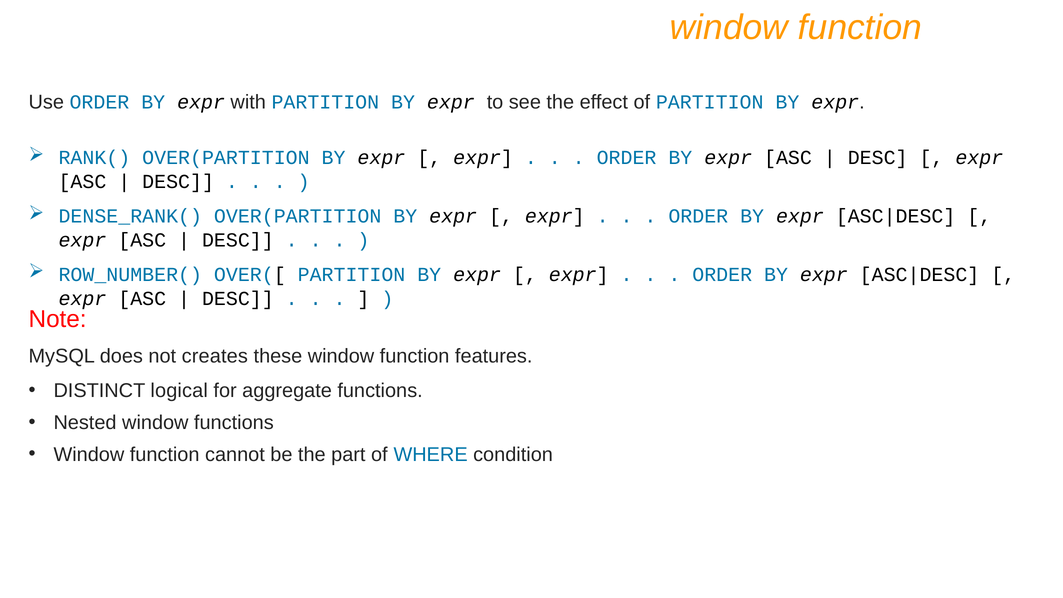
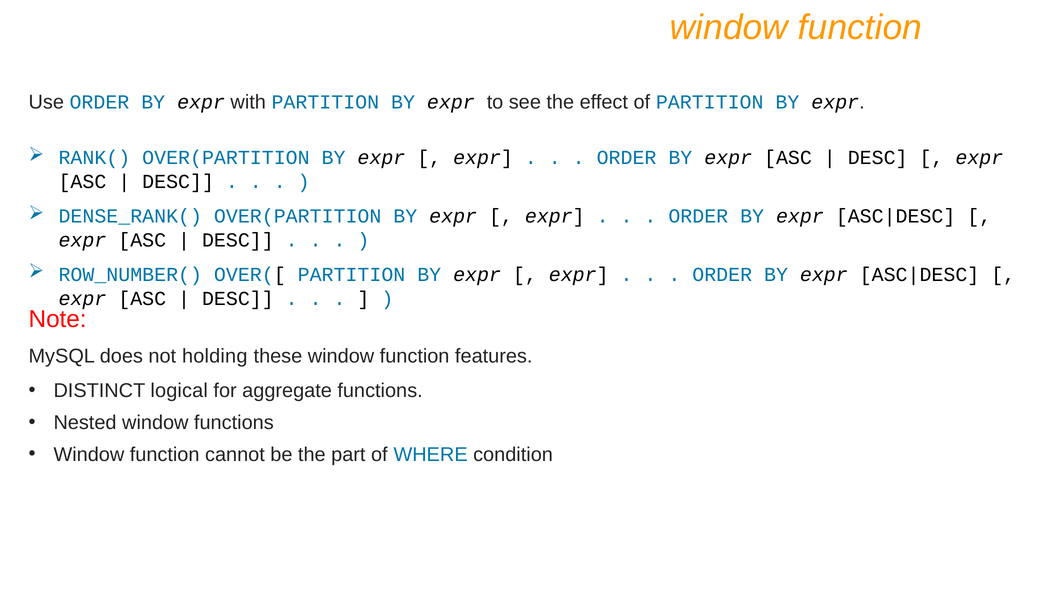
creates: creates -> holding
